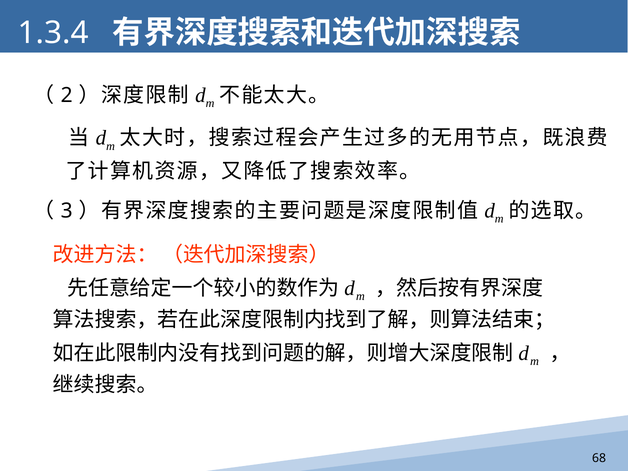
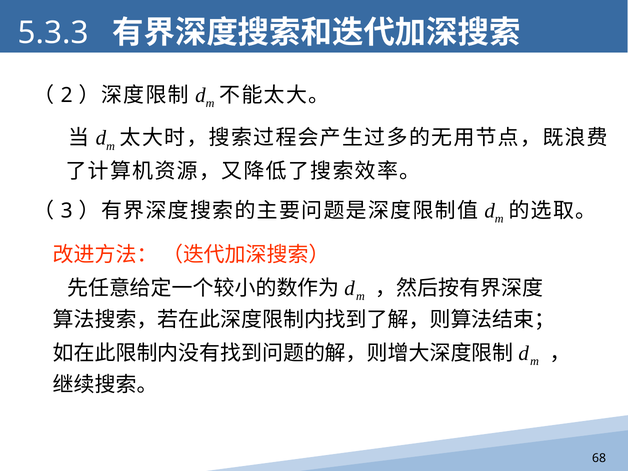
1.3.4: 1.3.4 -> 5.3.3
